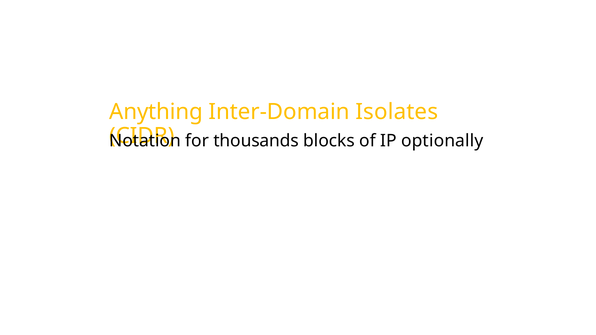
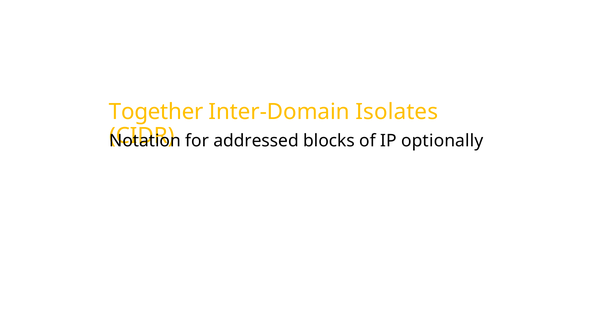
Anything: Anything -> Together
thousands: thousands -> addressed
